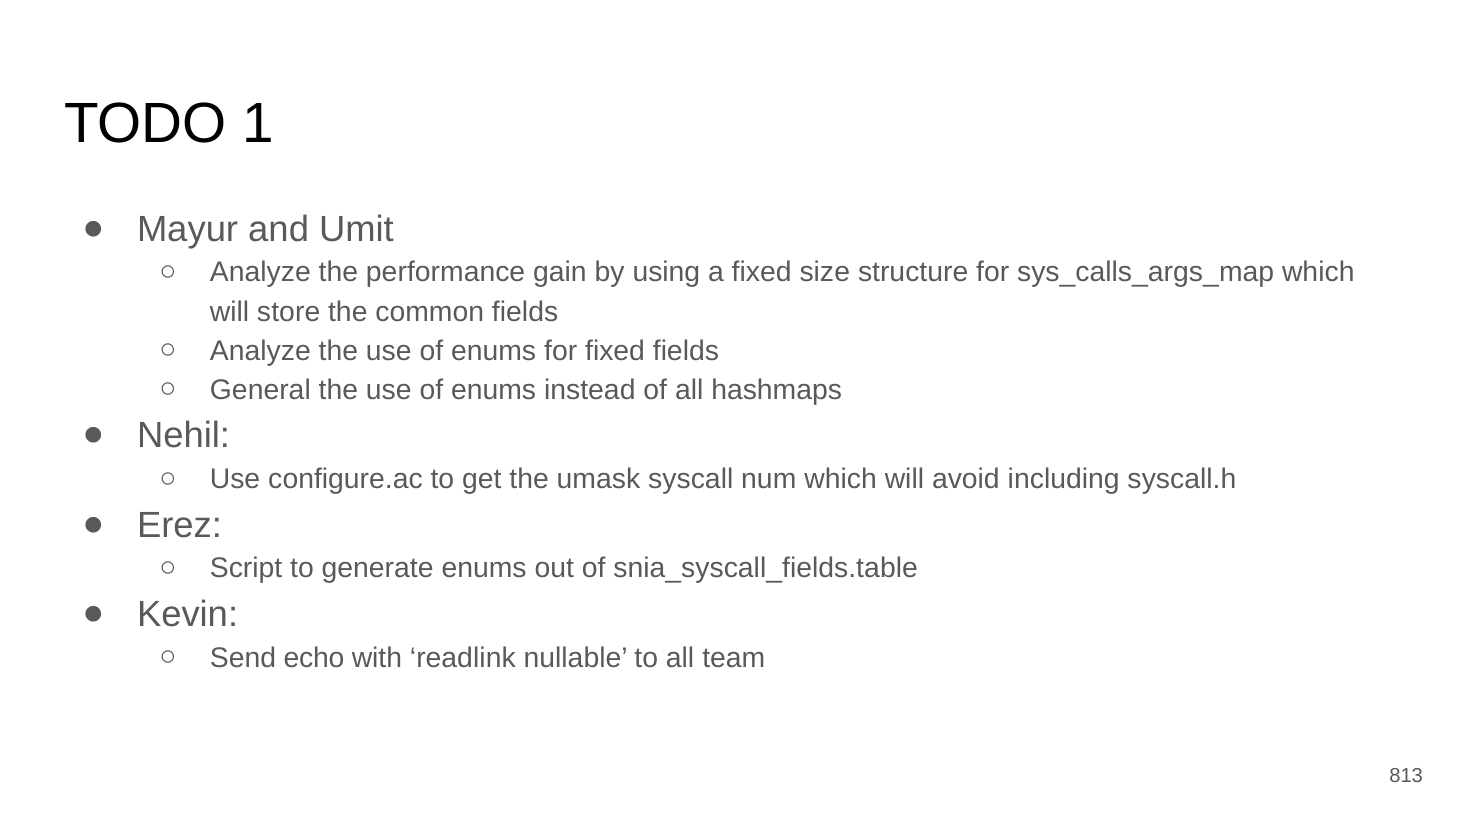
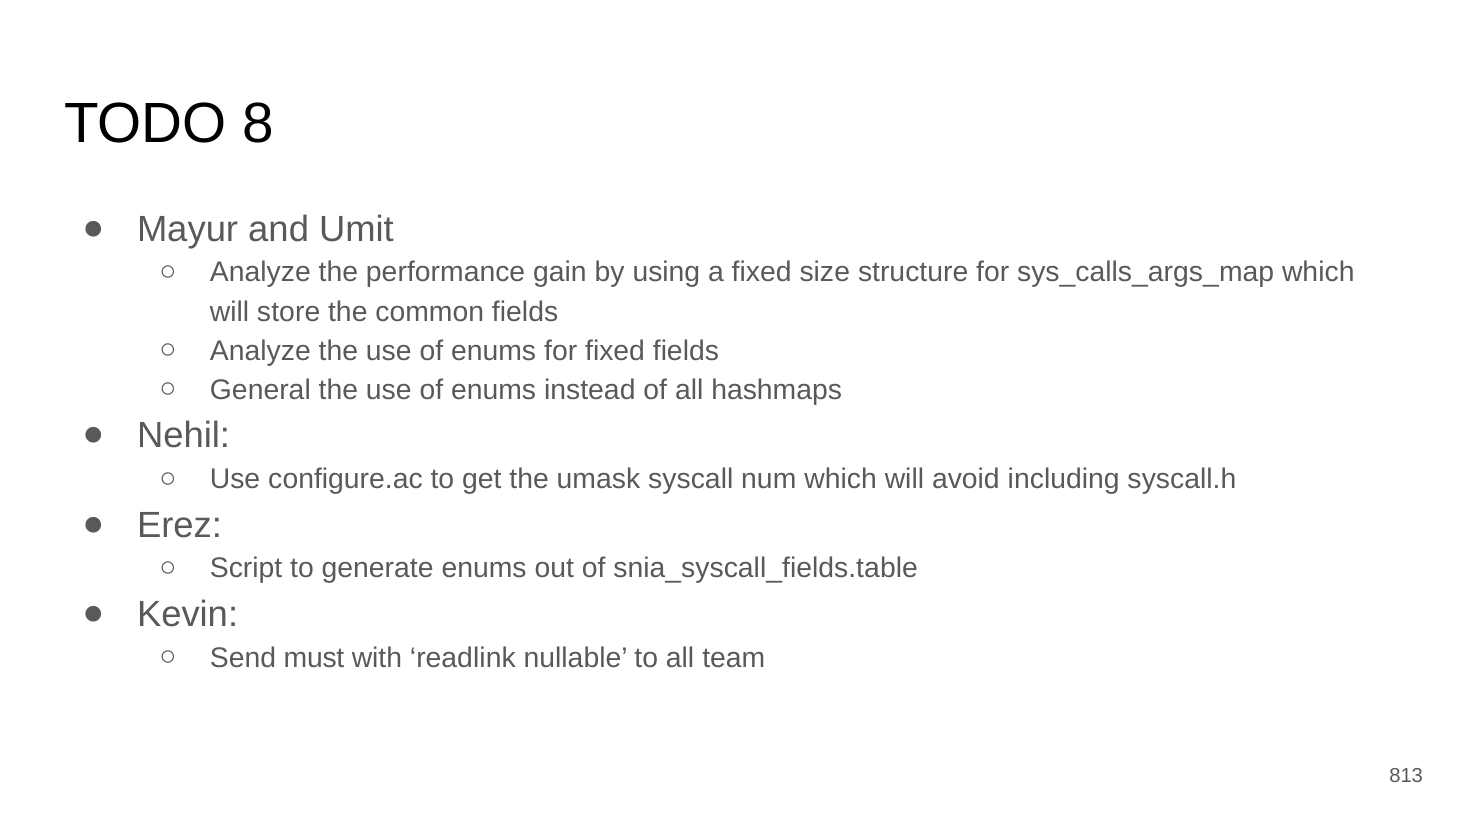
1: 1 -> 8
echo: echo -> must
